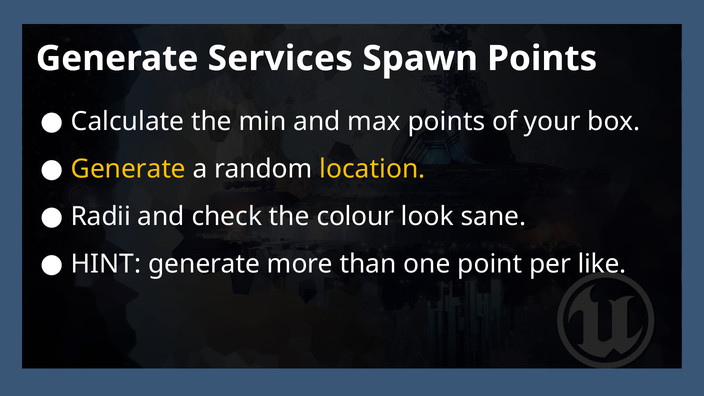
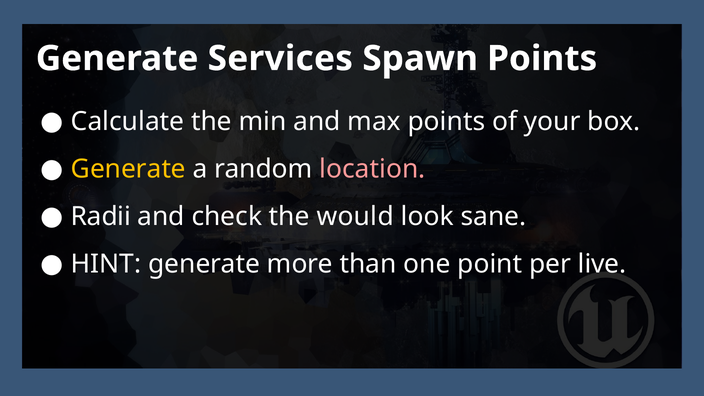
location colour: yellow -> pink
colour: colour -> would
like: like -> live
